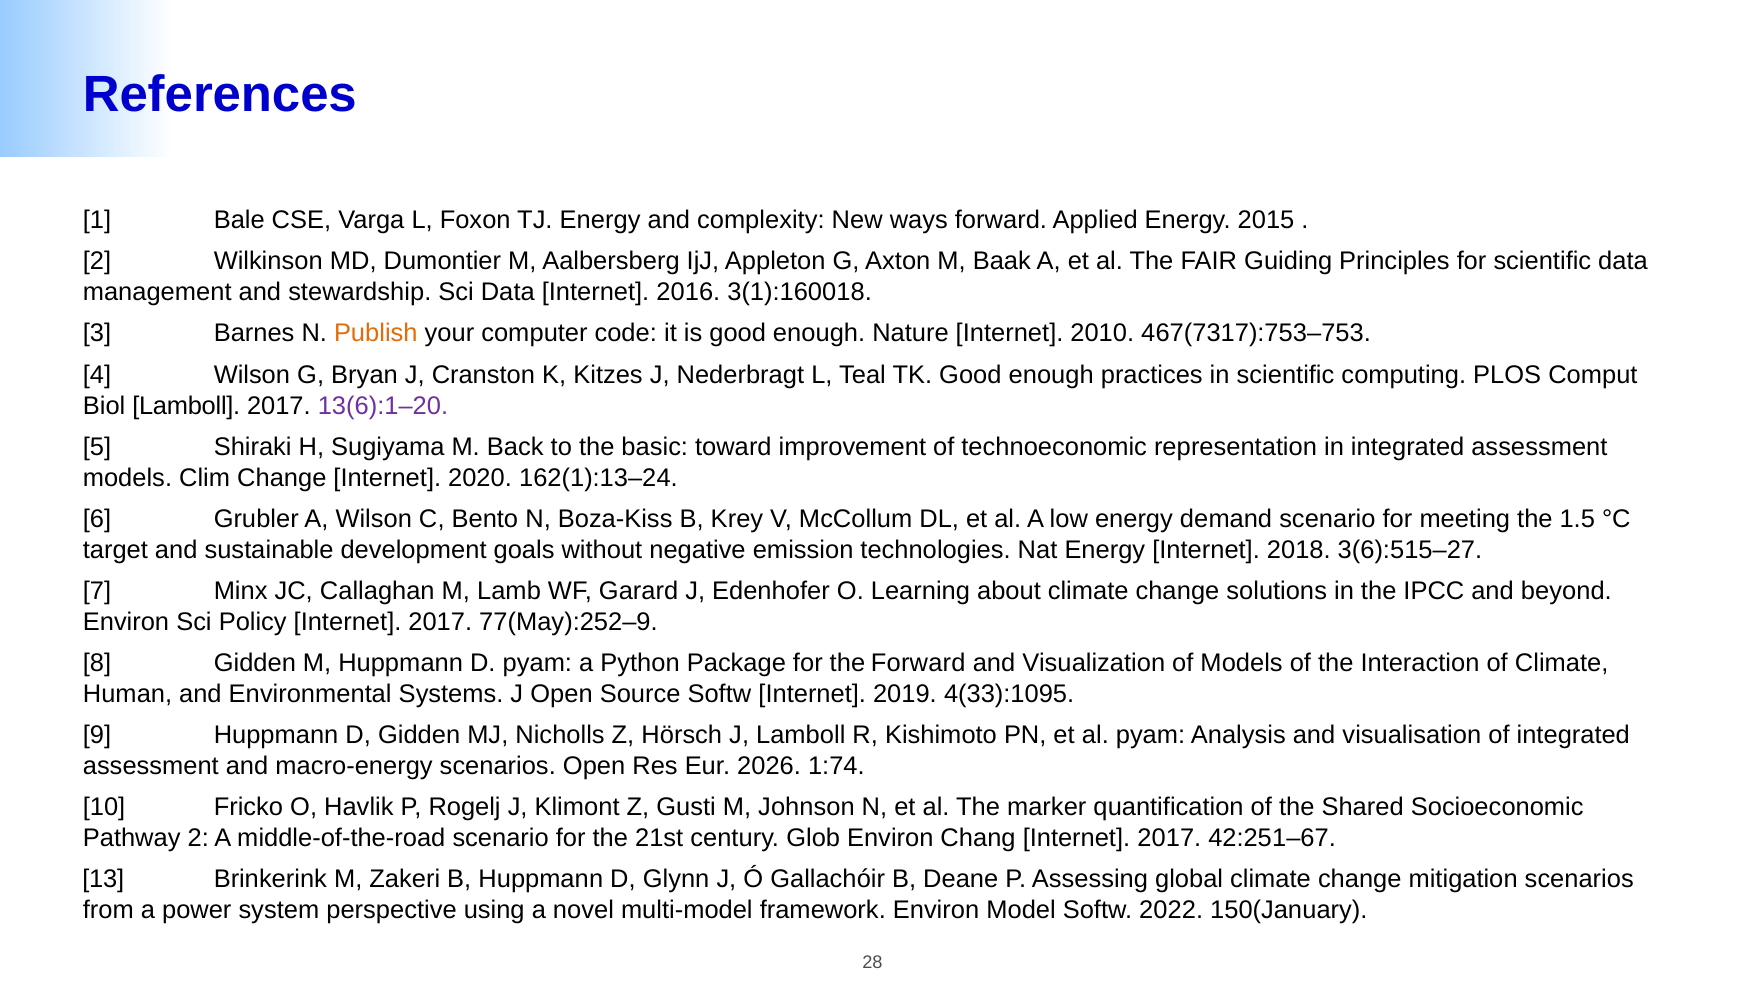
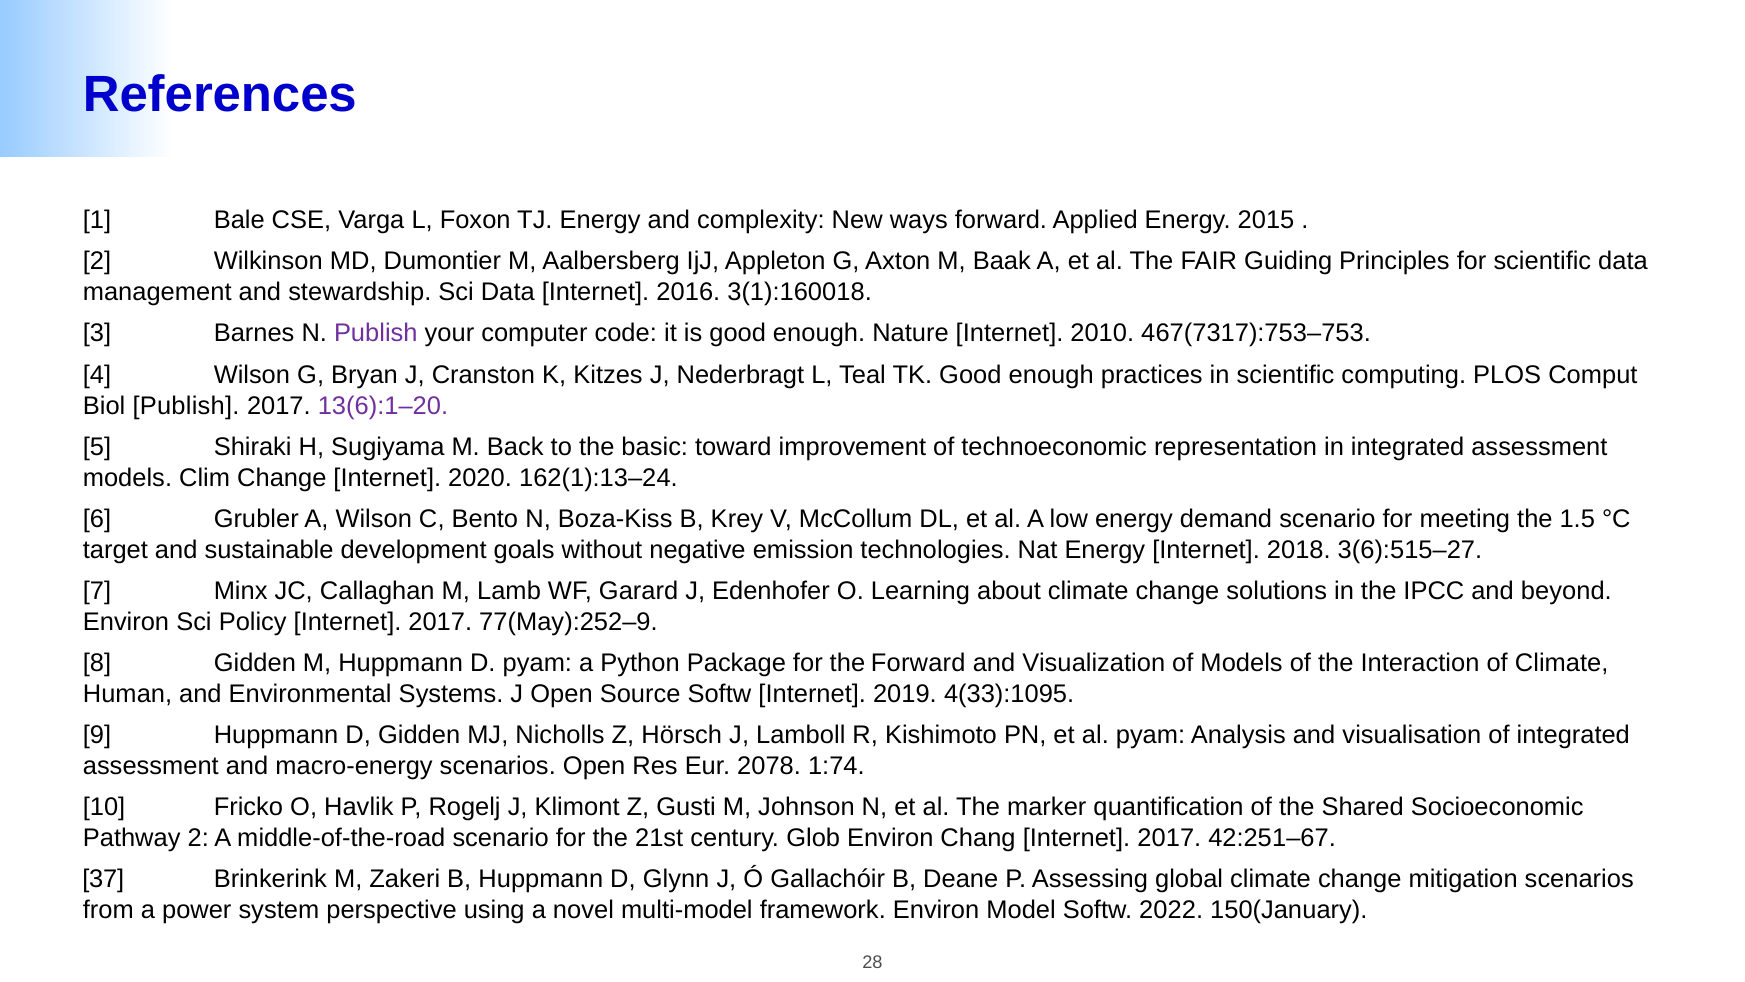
Publish at (376, 333) colour: orange -> purple
Biol Lamboll: Lamboll -> Publish
2026: 2026 -> 2078
13: 13 -> 37
